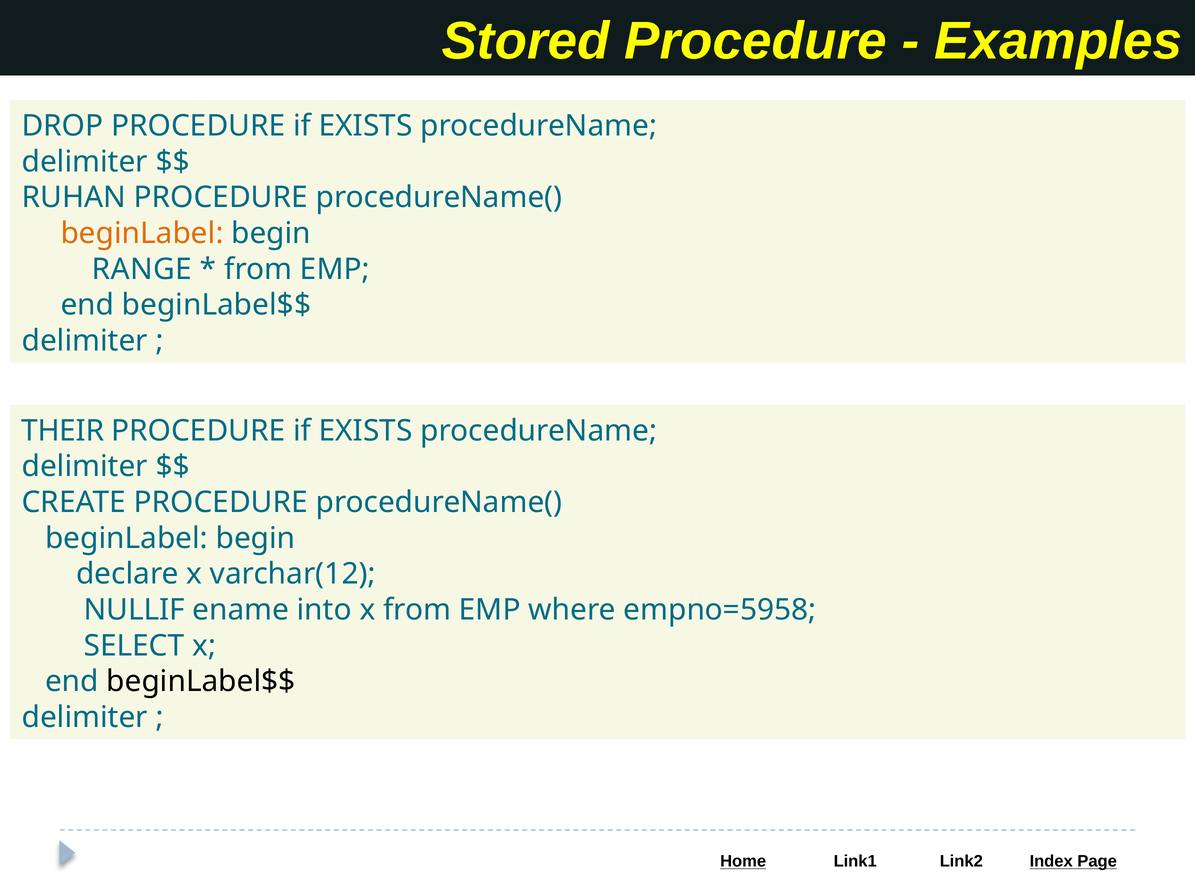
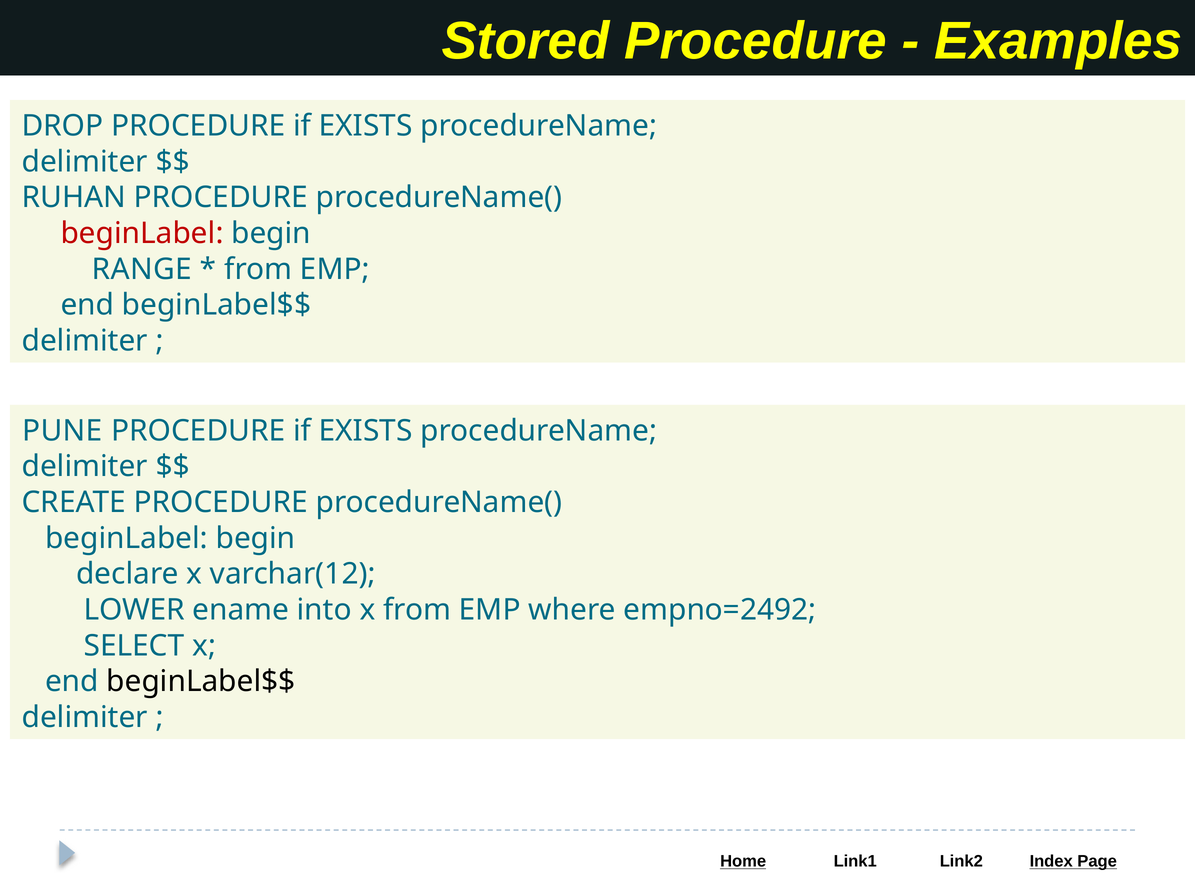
beginLabel at (142, 233) colour: orange -> red
THEIR: THEIR -> PUNE
NULLIF: NULLIF -> LOWER
empno=5958: empno=5958 -> empno=2492
